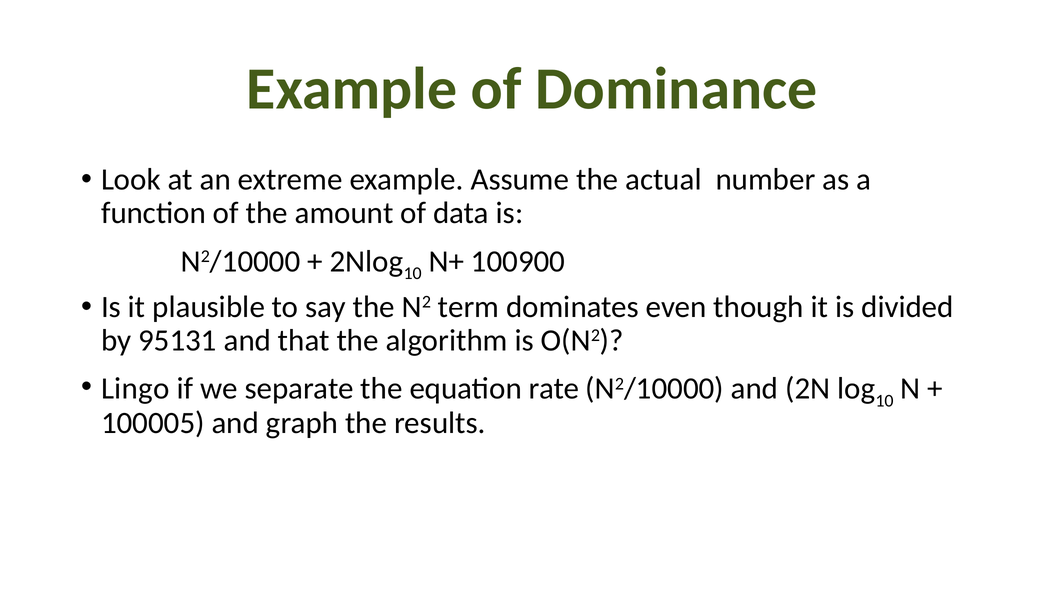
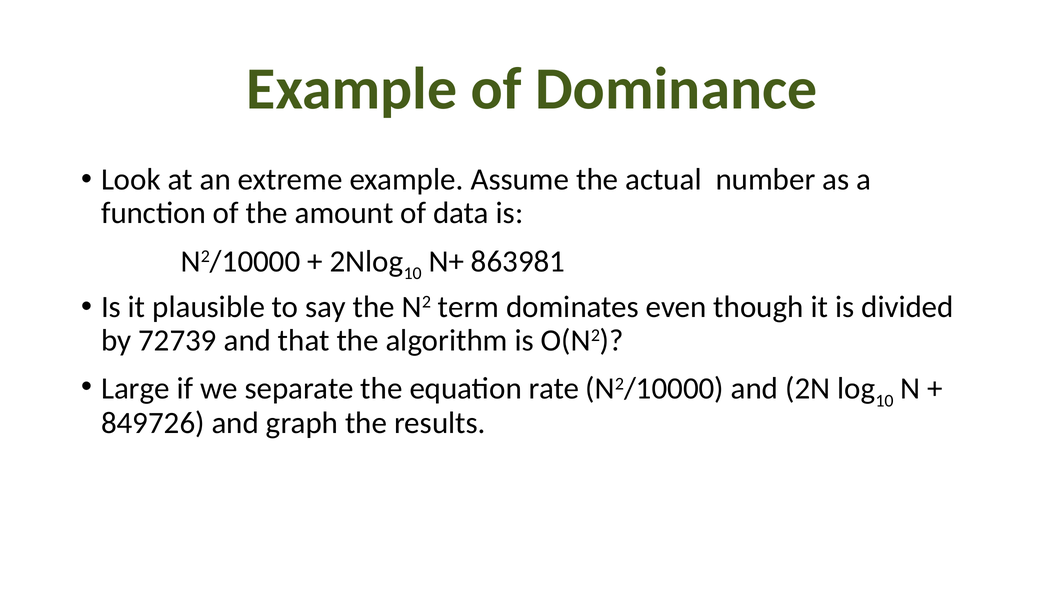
100900: 100900 -> 863981
95131: 95131 -> 72739
Lingo: Lingo -> Large
100005: 100005 -> 849726
